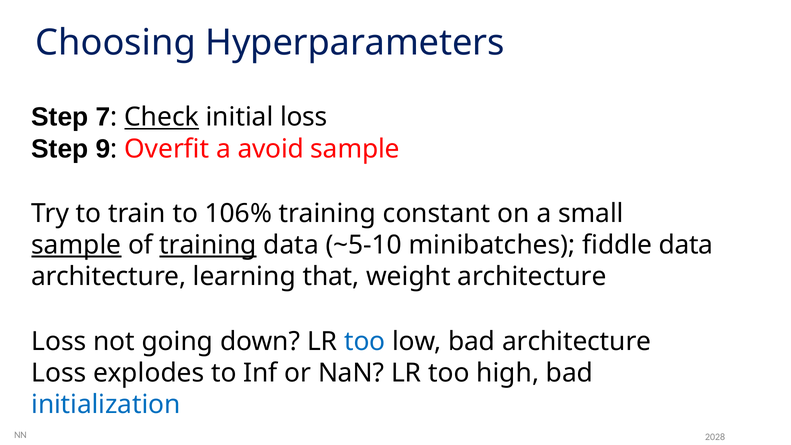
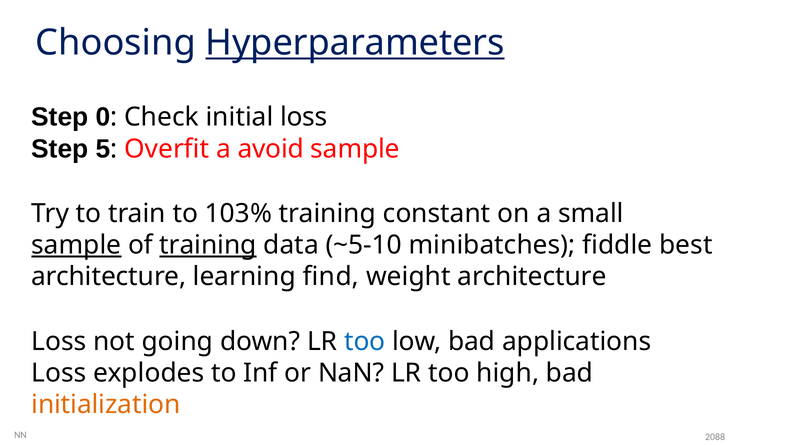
Hyperparameters underline: none -> present
7: 7 -> 0
Check underline: present -> none
9: 9 -> 5
106%: 106% -> 103%
fiddle data: data -> best
that: that -> find
bad architecture: architecture -> applications
initialization colour: blue -> orange
2028: 2028 -> 2088
